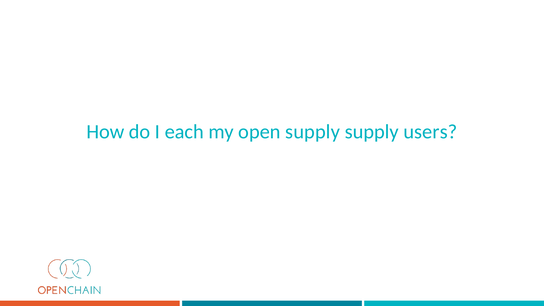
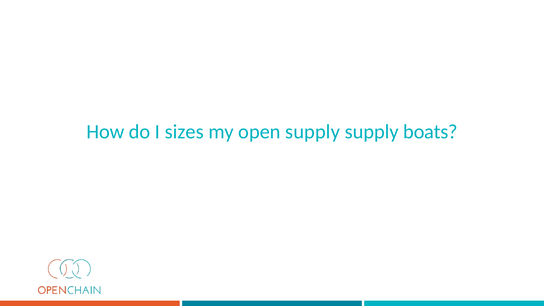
each: each -> sizes
users: users -> boats
